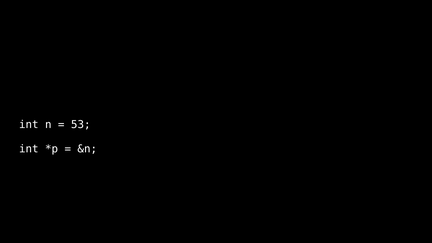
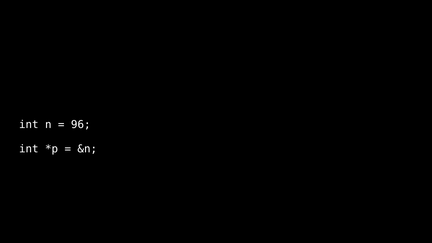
53: 53 -> 96
